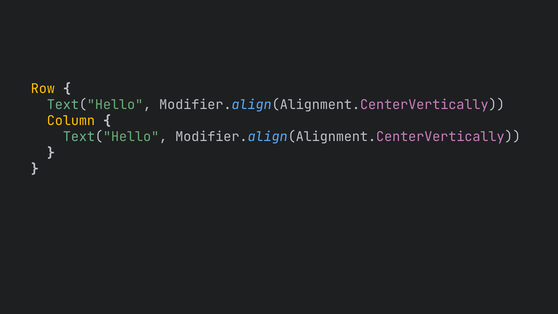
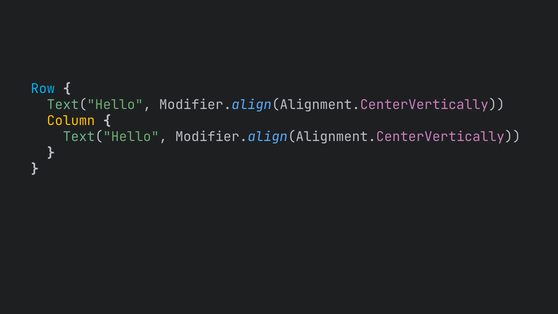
Row colour: yellow -> light blue
